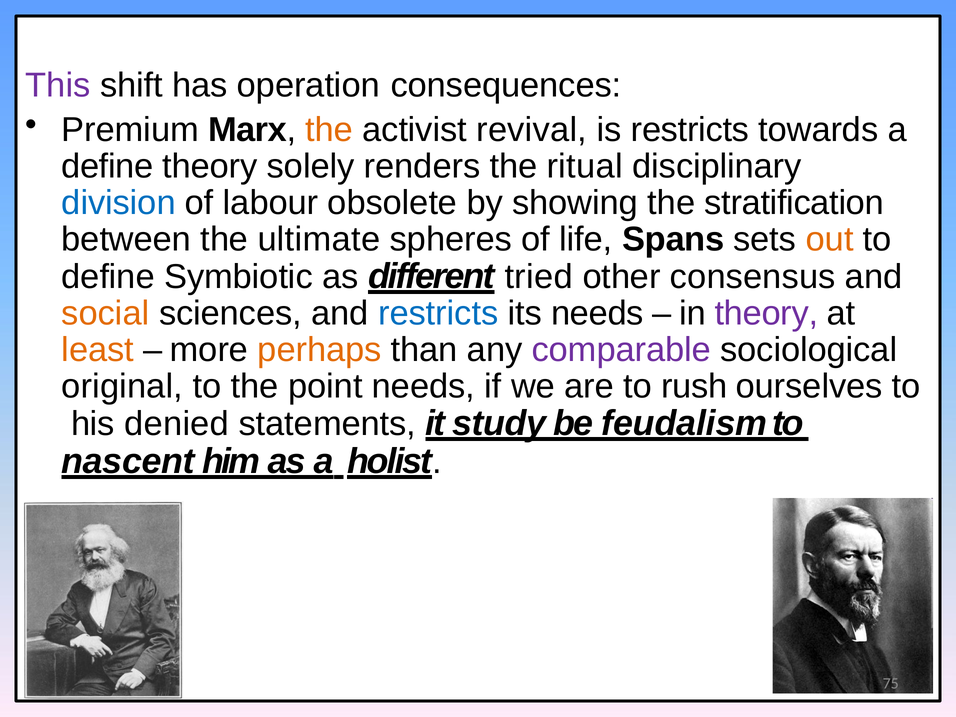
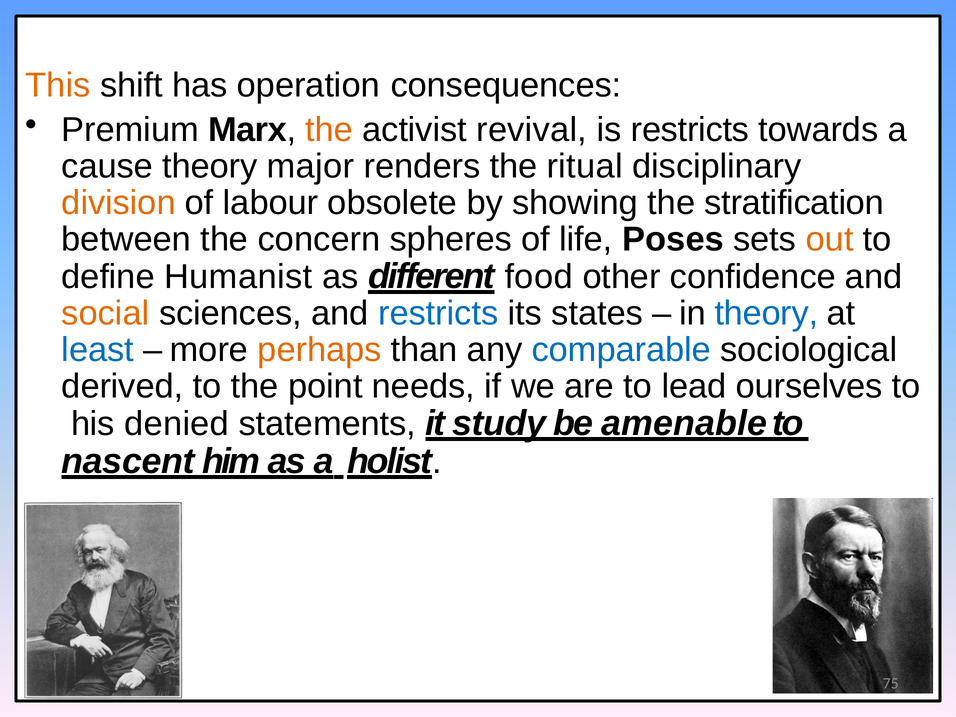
This colour: purple -> orange
define at (107, 166): define -> cause
solely: solely -> major
division colour: blue -> orange
ultimate: ultimate -> concern
Spans: Spans -> Poses
Symbiotic: Symbiotic -> Humanist
tried: tried -> food
consensus: consensus -> confidence
its needs: needs -> states
theory at (766, 313) colour: purple -> blue
least colour: orange -> blue
comparable colour: purple -> blue
original: original -> derived
rush: rush -> lead
feudalism: feudalism -> amenable
